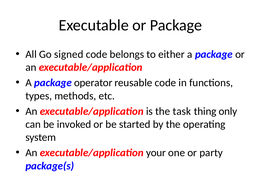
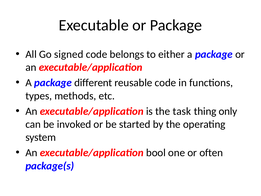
operator: operator -> different
your: your -> bool
party: party -> often
